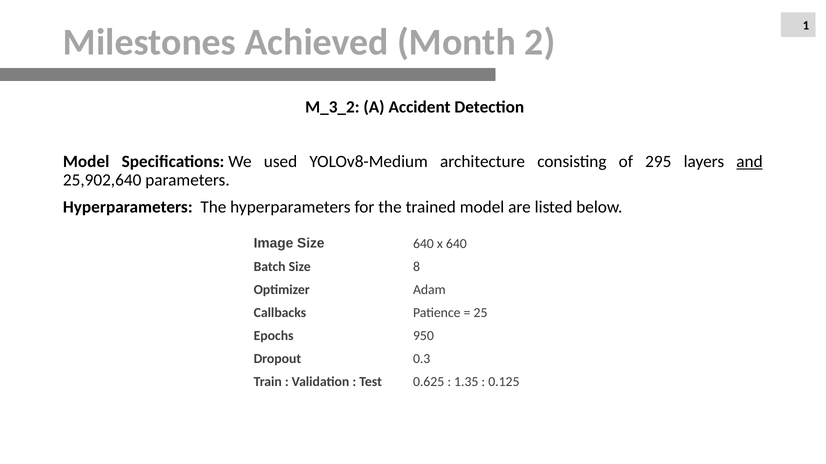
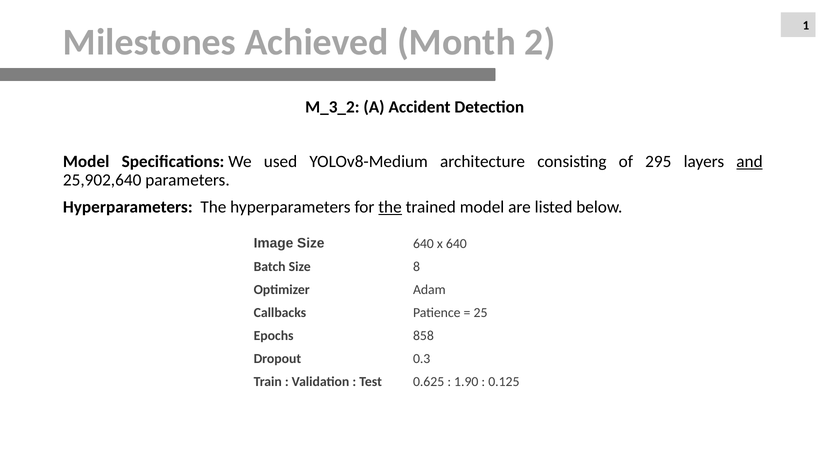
the at (390, 207) underline: none -> present
950: 950 -> 858
1.35: 1.35 -> 1.90
